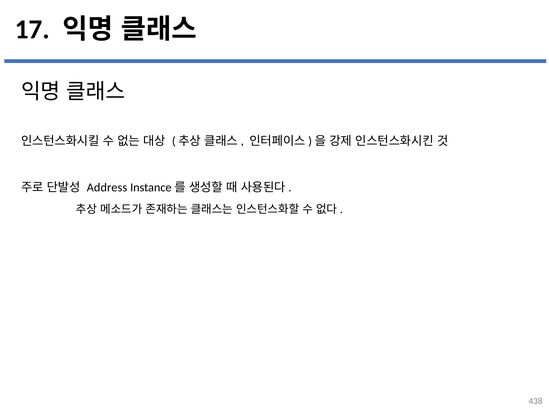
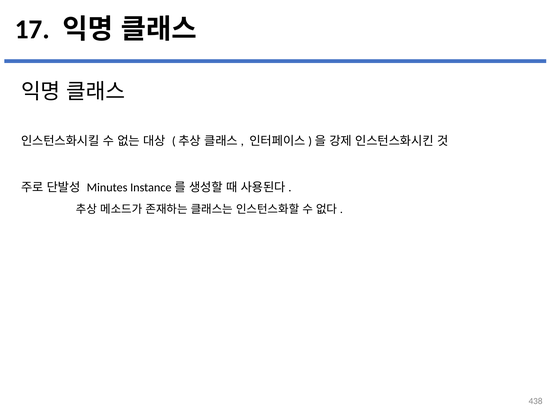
Address: Address -> Minutes
